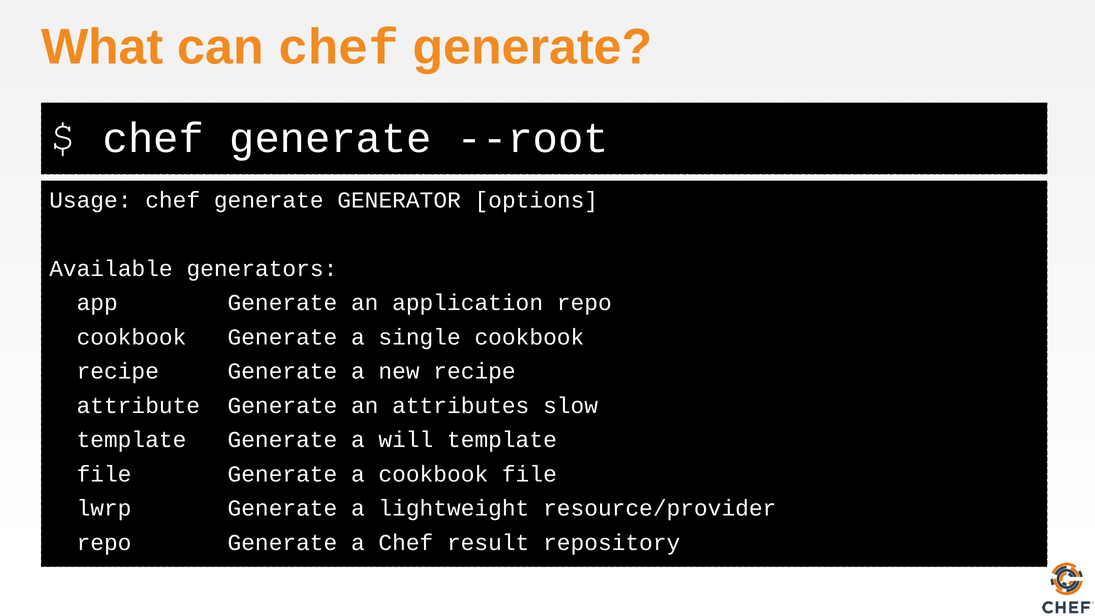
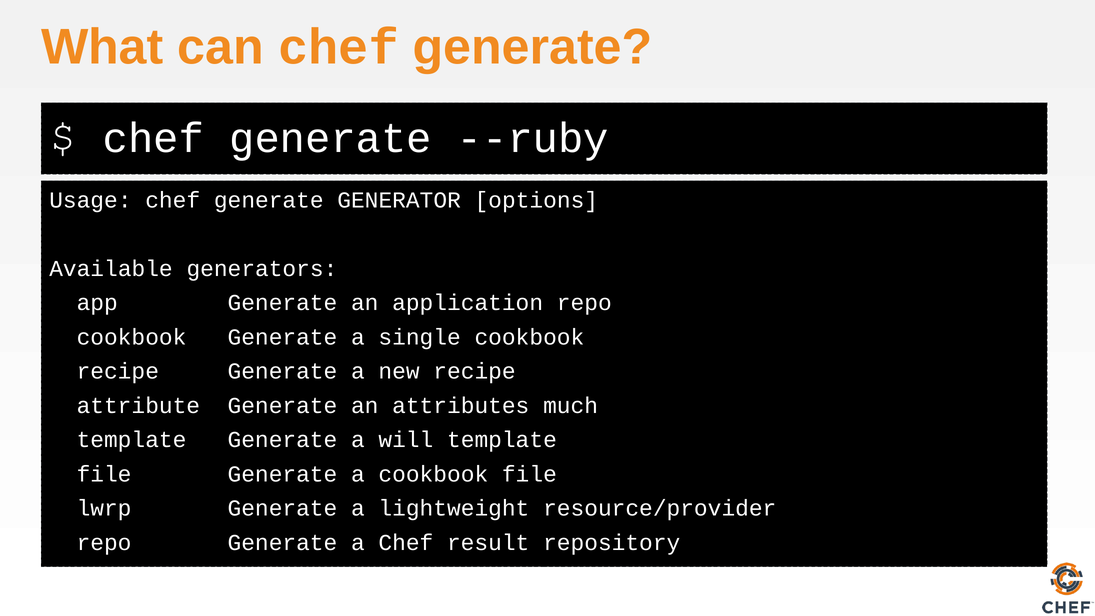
--root: --root -> --ruby
slow: slow -> much
